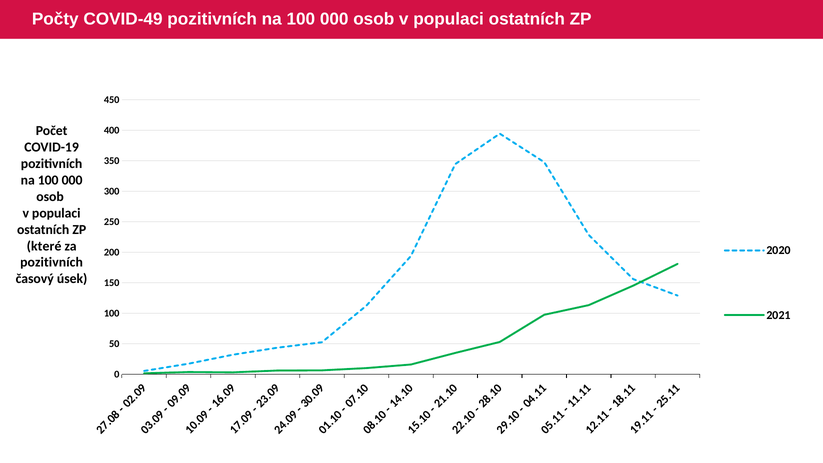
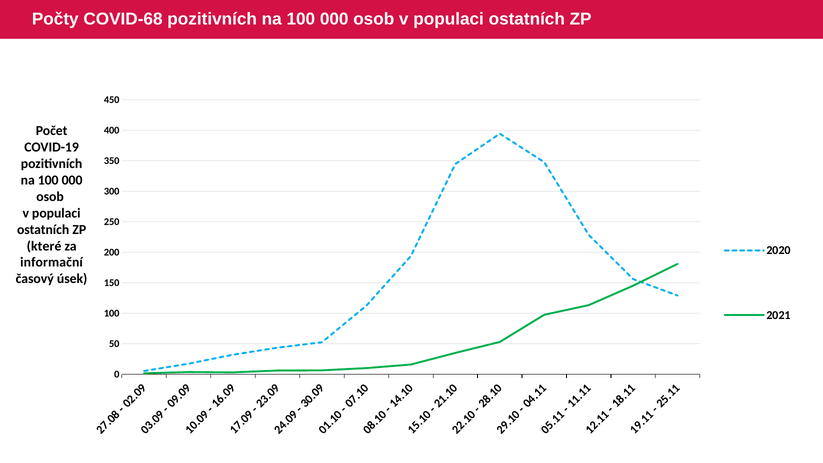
COVID-49: COVID-49 -> COVID-68
pozitivních at (52, 262): pozitivních -> informační
